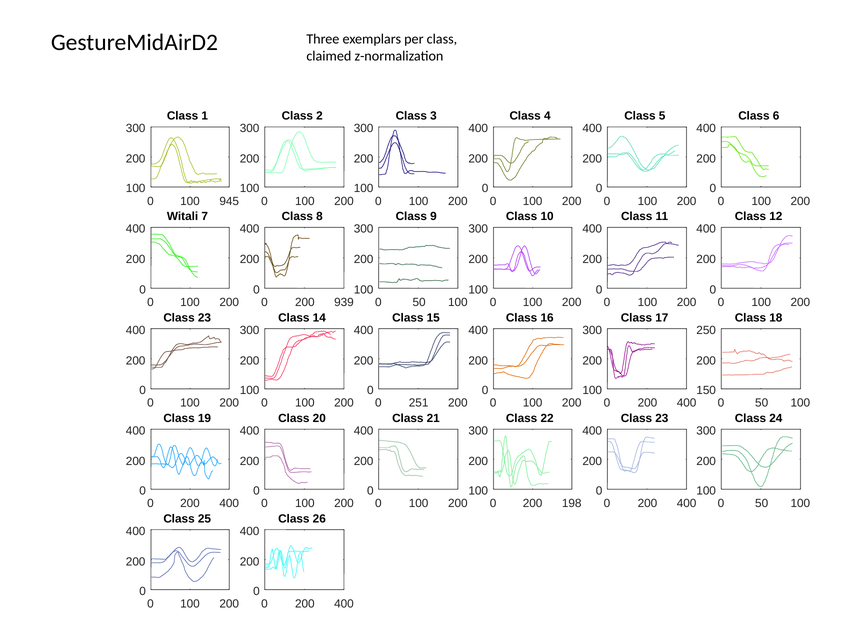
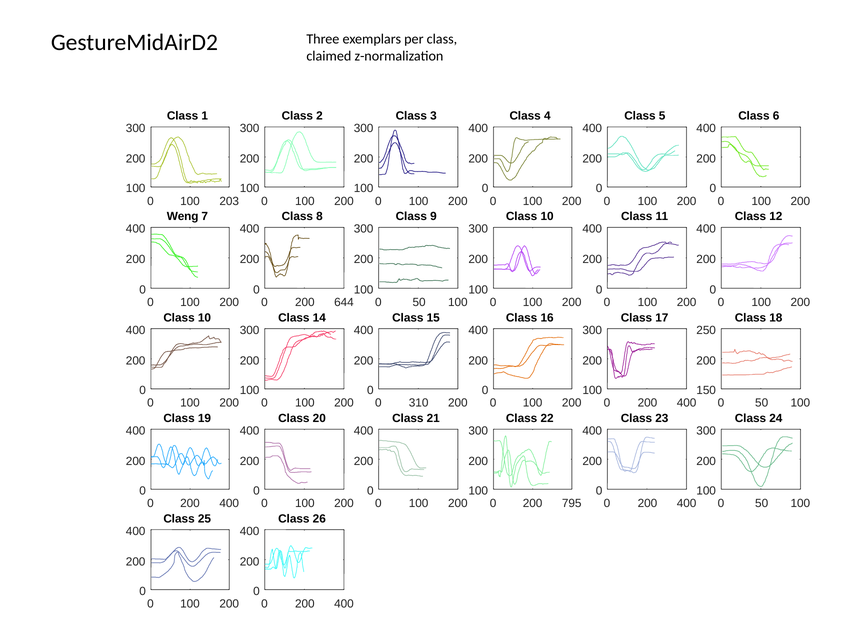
945: 945 -> 203
Witali: Witali -> Weng
939: 939 -> 644
23 at (204, 318): 23 -> 10
251: 251 -> 310
198: 198 -> 795
